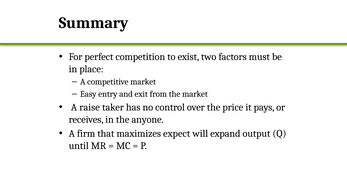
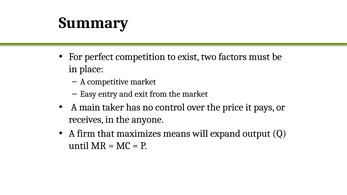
raise: raise -> main
expect: expect -> means
